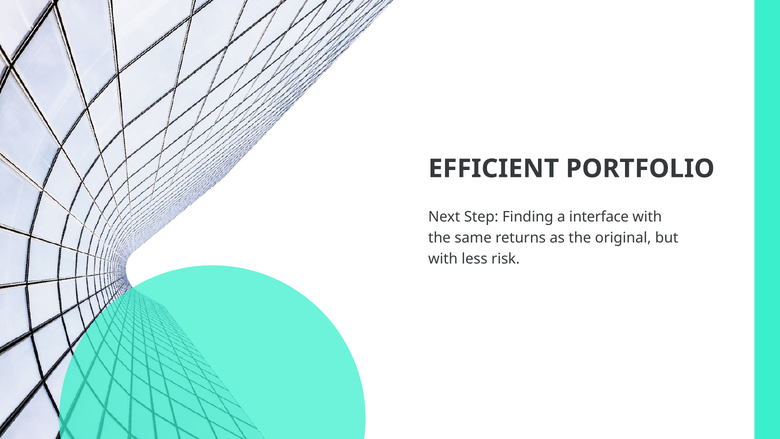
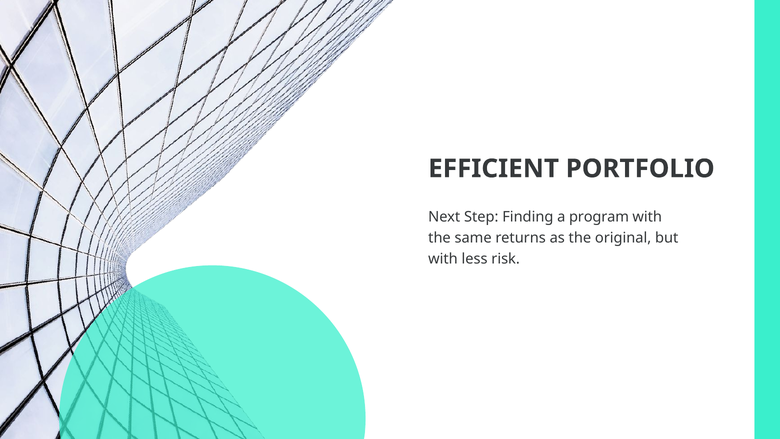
interface: interface -> program
